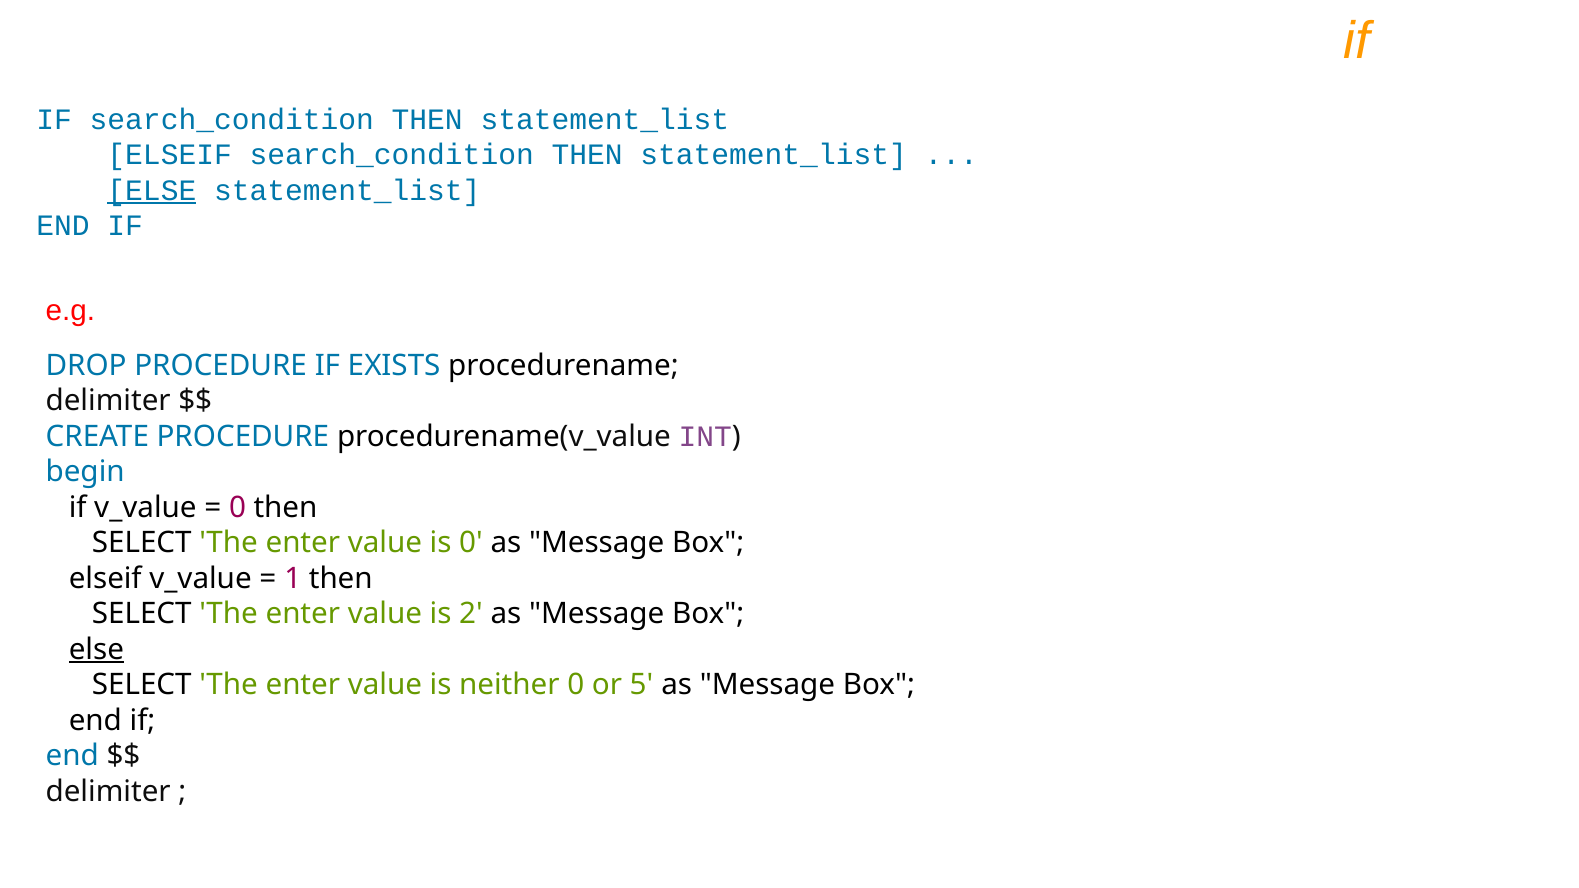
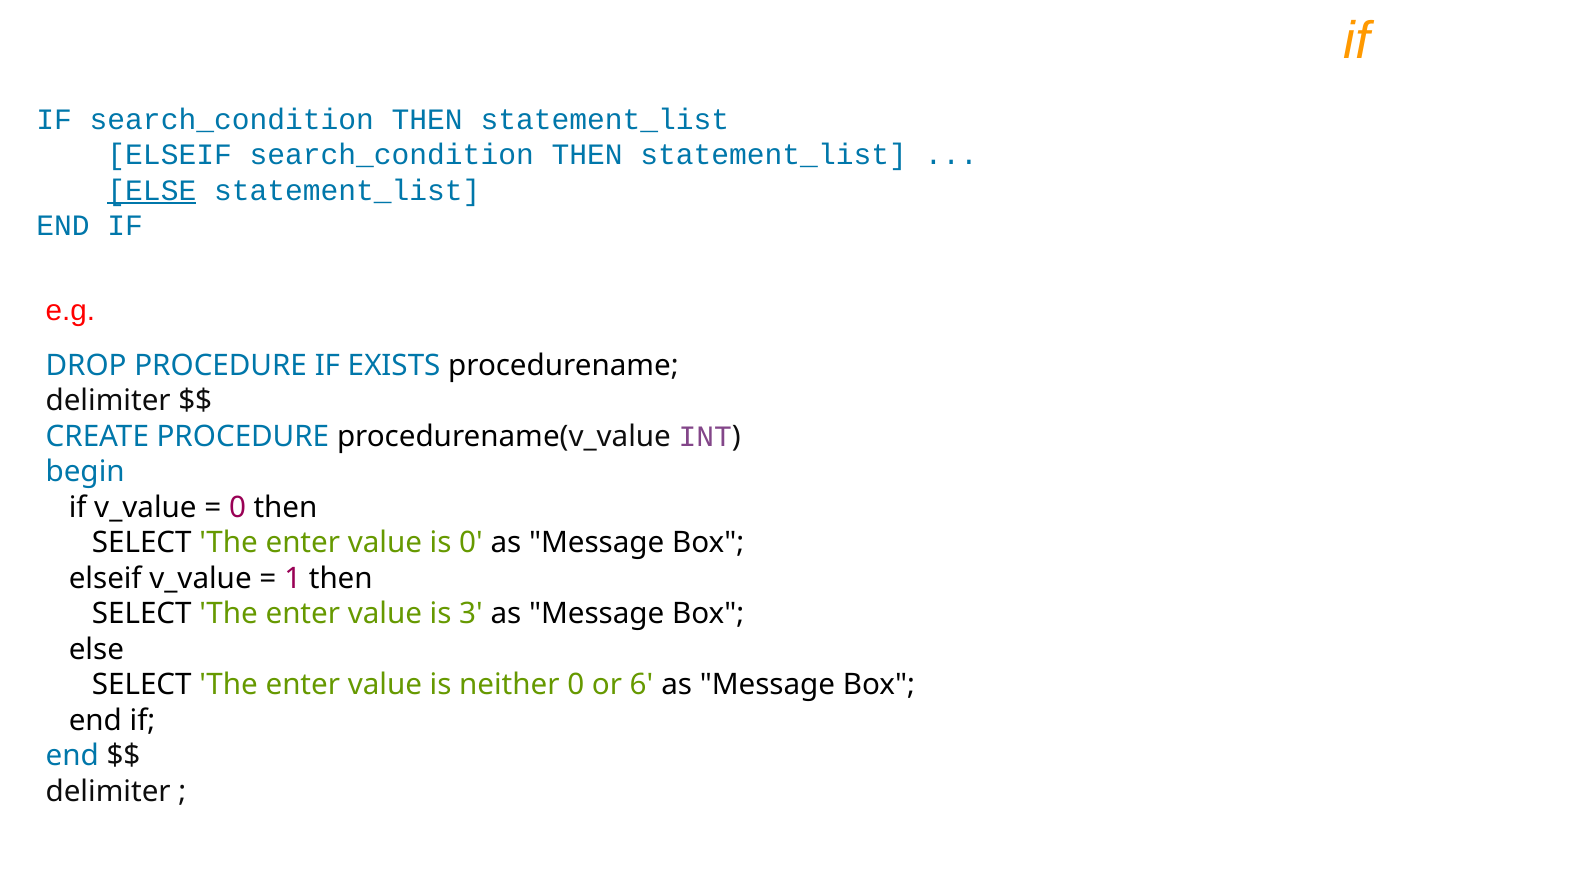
2: 2 -> 3
else at (96, 650) underline: present -> none
5: 5 -> 6
